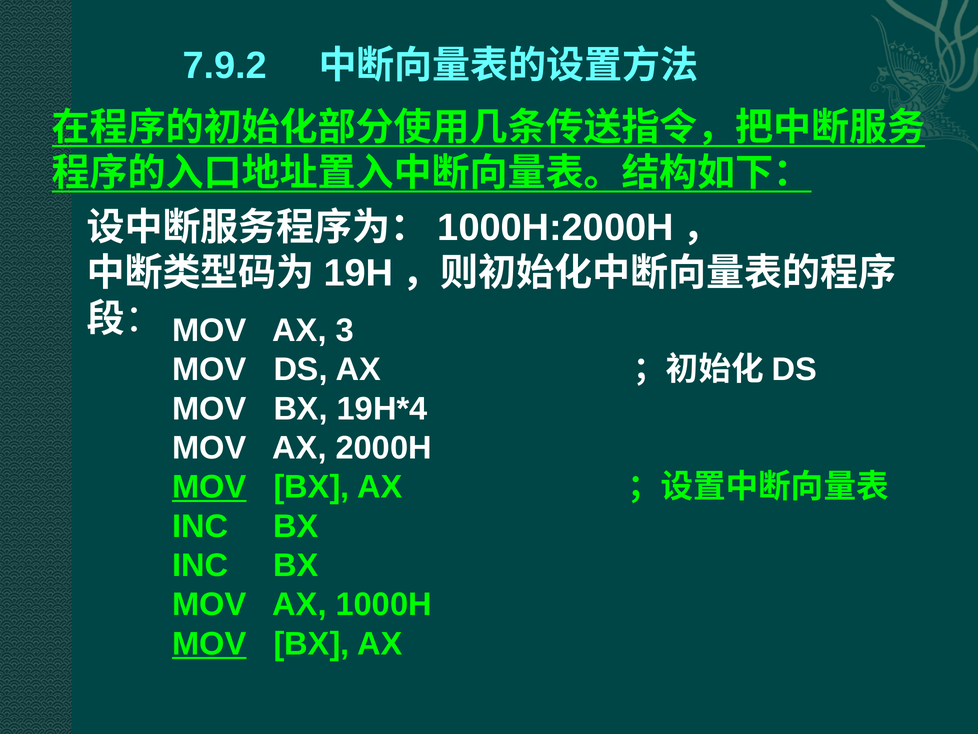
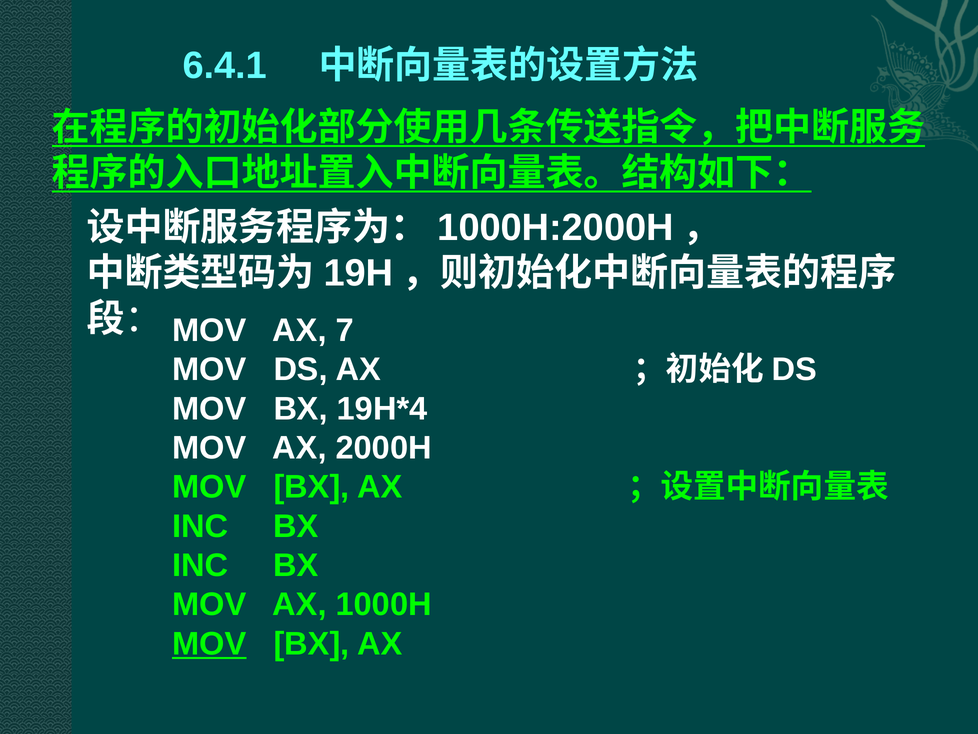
7.9.2: 7.9.2 -> 6.4.1
3: 3 -> 7
MOV at (209, 487) underline: present -> none
